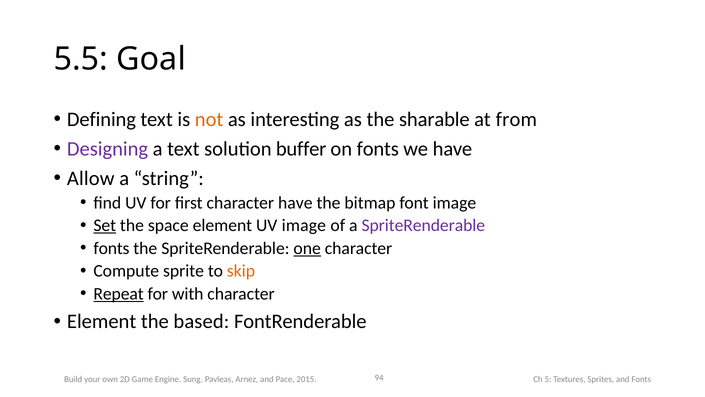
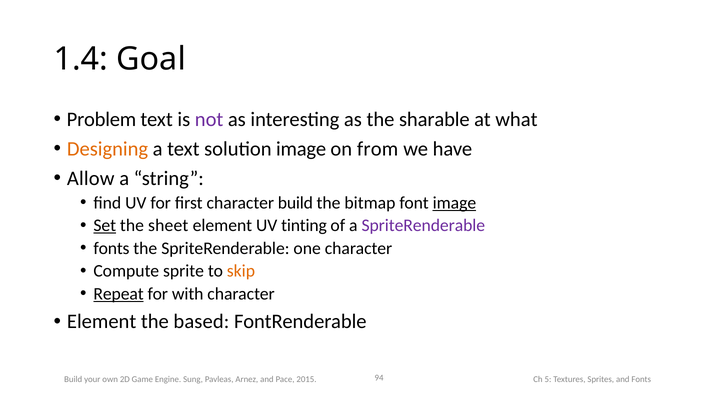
5.5: 5.5 -> 1.4
Defining: Defining -> Problem
not colour: orange -> purple
from: from -> what
Designing colour: purple -> orange
solution buffer: buffer -> image
on fonts: fonts -> from
character have: have -> build
image at (454, 203) underline: none -> present
space: space -> sheet
UV image: image -> tinting
one underline: present -> none
